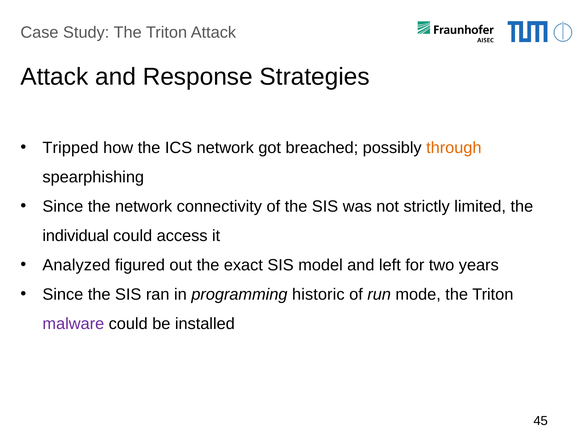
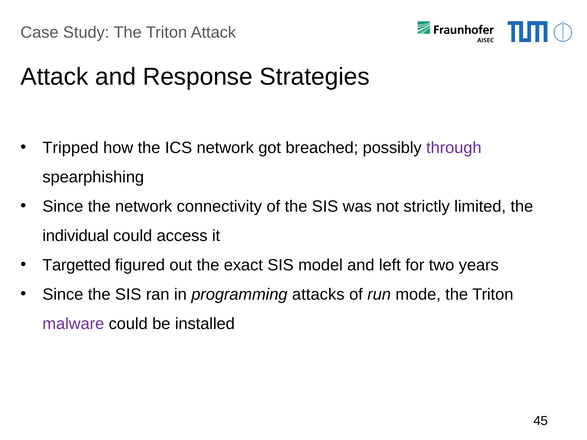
through colour: orange -> purple
Analyzed: Analyzed -> Targetted
historic: historic -> attacks
